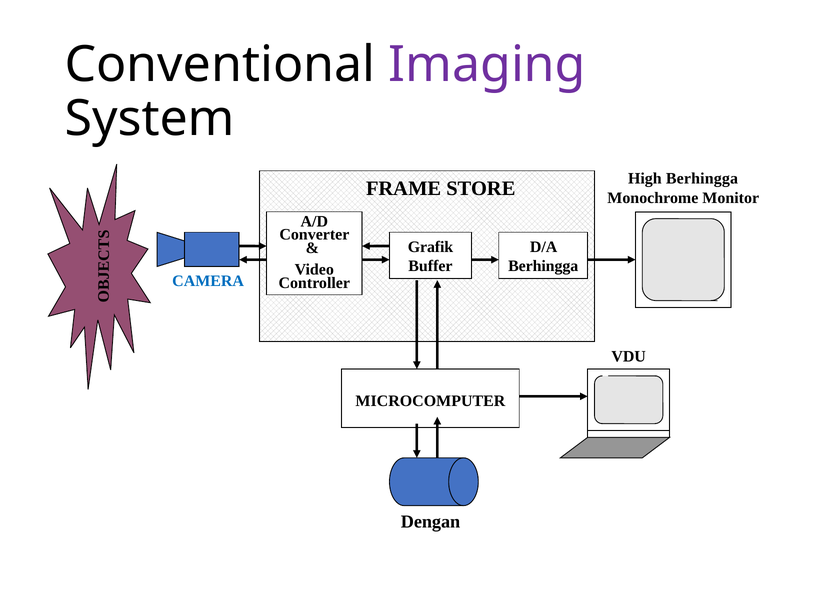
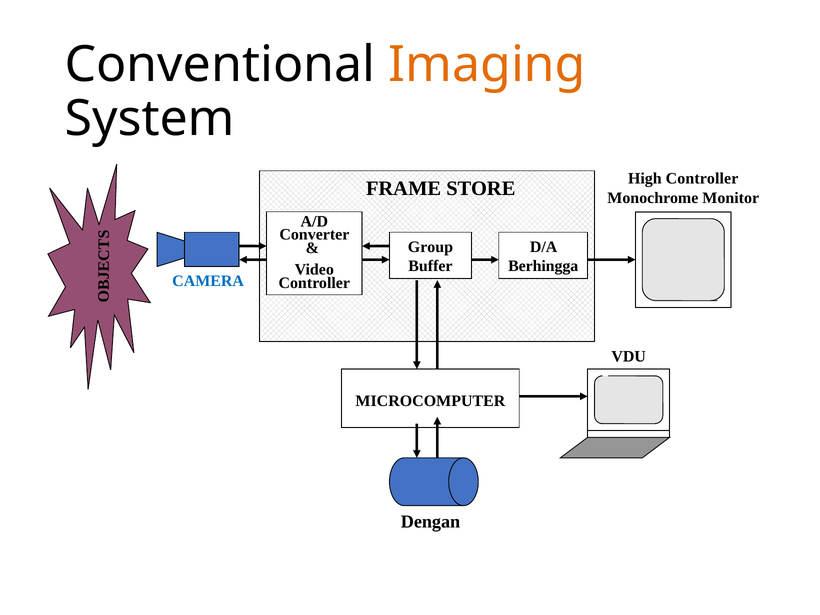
Imaging colour: purple -> orange
High Berhingga: Berhingga -> Controller
Grafik: Grafik -> Group
